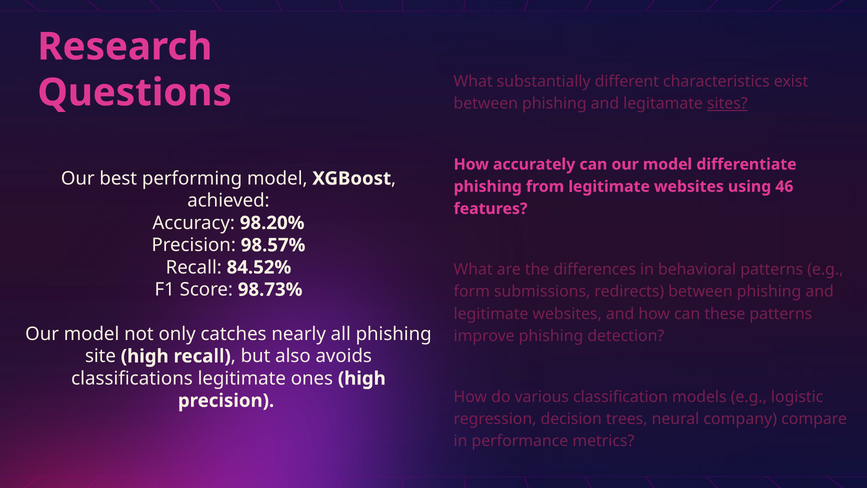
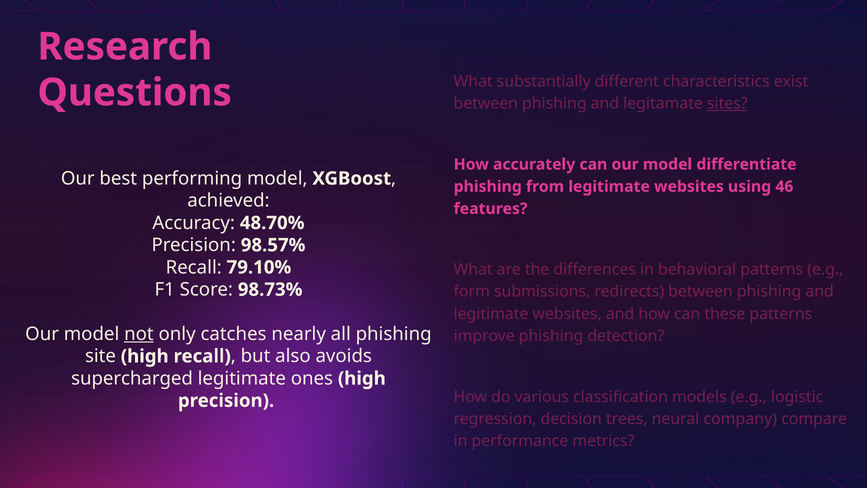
98.20%: 98.20% -> 48.70%
84.52%: 84.52% -> 79.10%
not underline: none -> present
classifications: classifications -> supercharged
